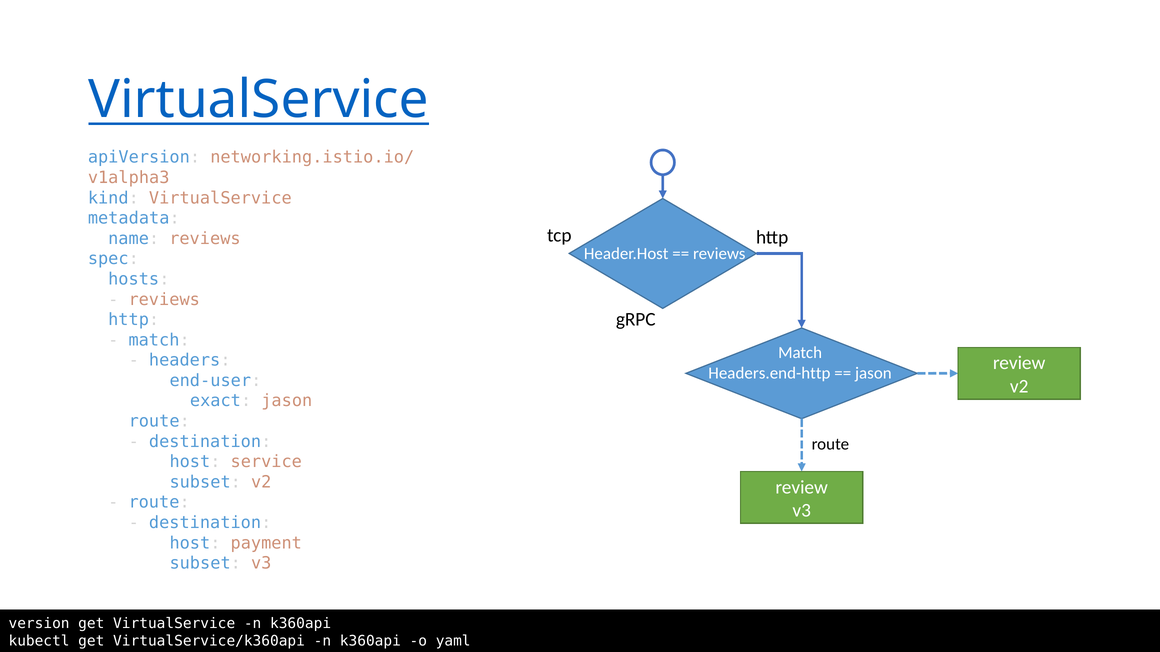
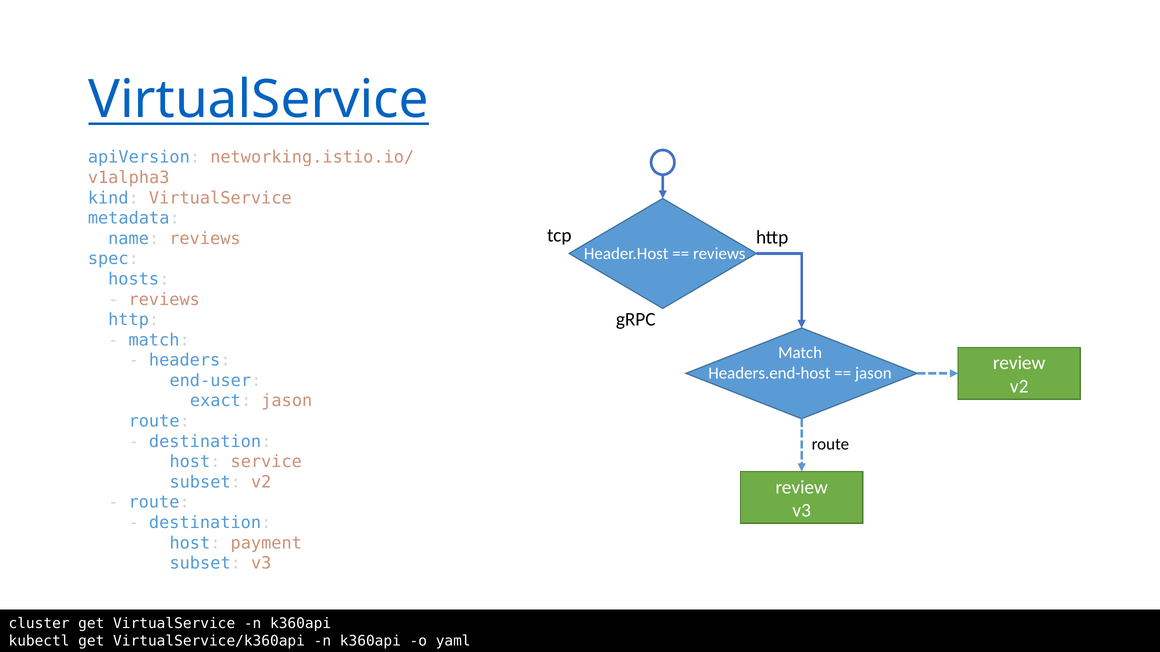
Headers.end-http: Headers.end-http -> Headers.end-host
version: version -> cluster
